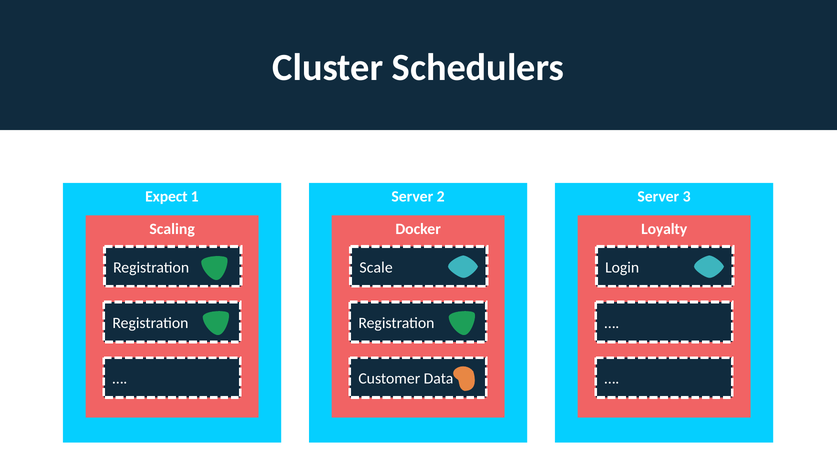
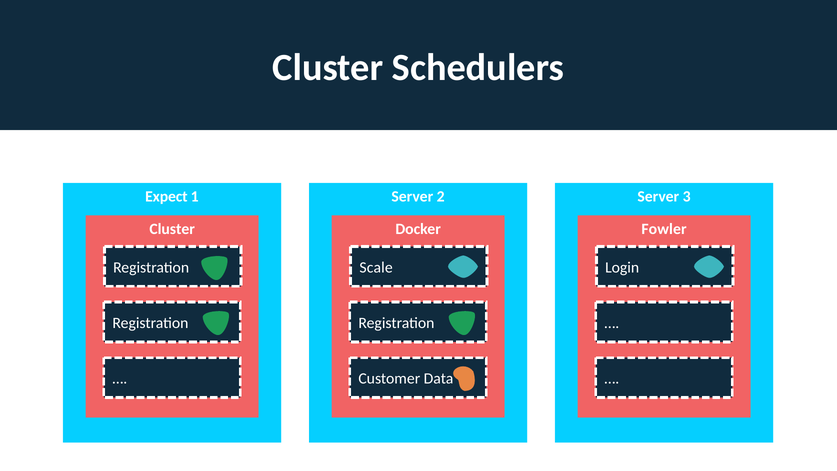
Scaling at (172, 229): Scaling -> Cluster
Loyalty: Loyalty -> Fowler
